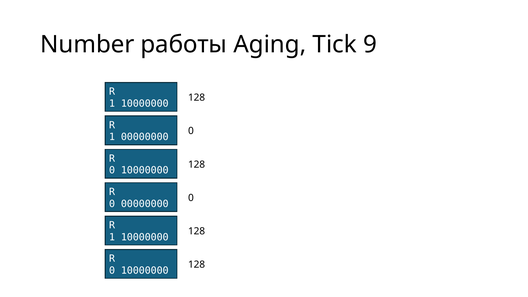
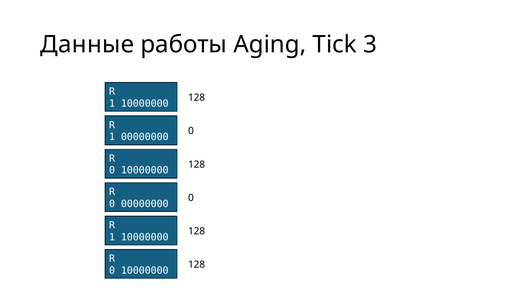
Number: Number -> Данные
9: 9 -> 3
